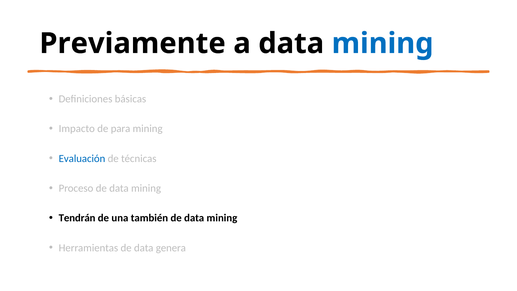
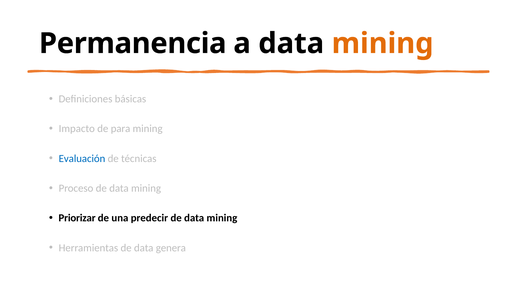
Previamente: Previamente -> Permanencia
mining at (383, 43) colour: blue -> orange
Tendrán: Tendrán -> Priorizar
también: también -> predecir
